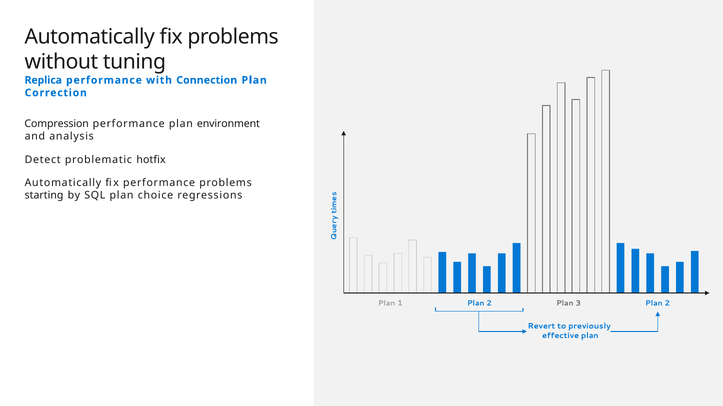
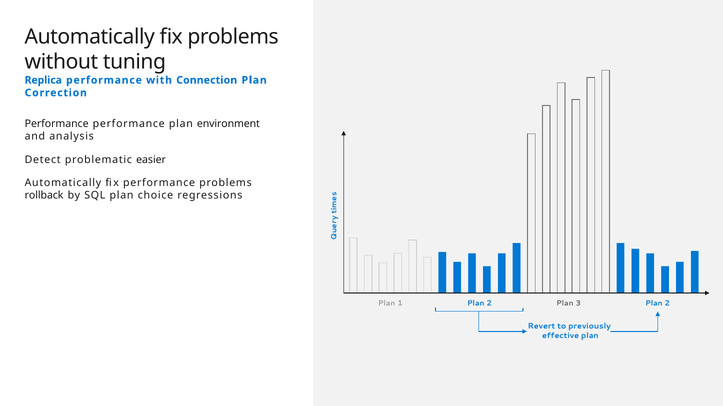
Compression at (57, 124): Compression -> Performance
hotfix: hotfix -> easier
starting: starting -> rollback
